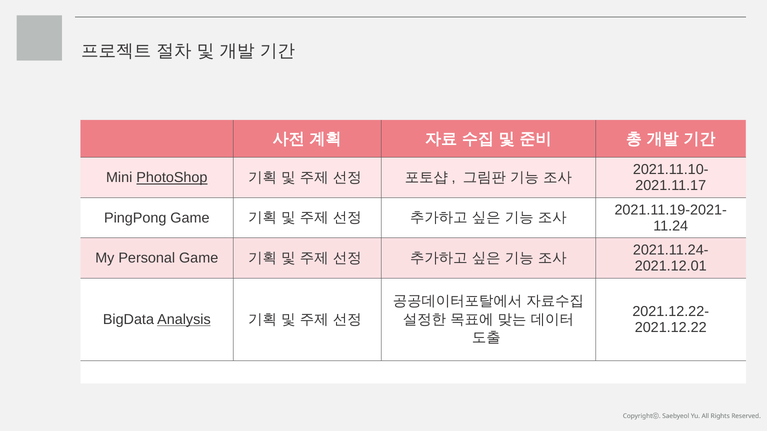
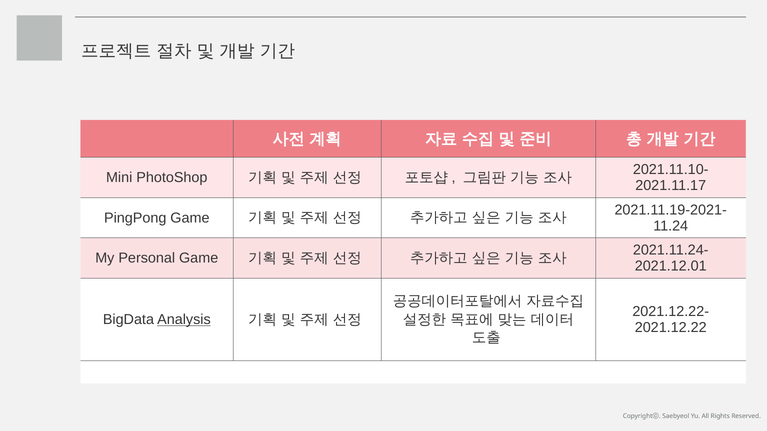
PhotoShop underline: present -> none
